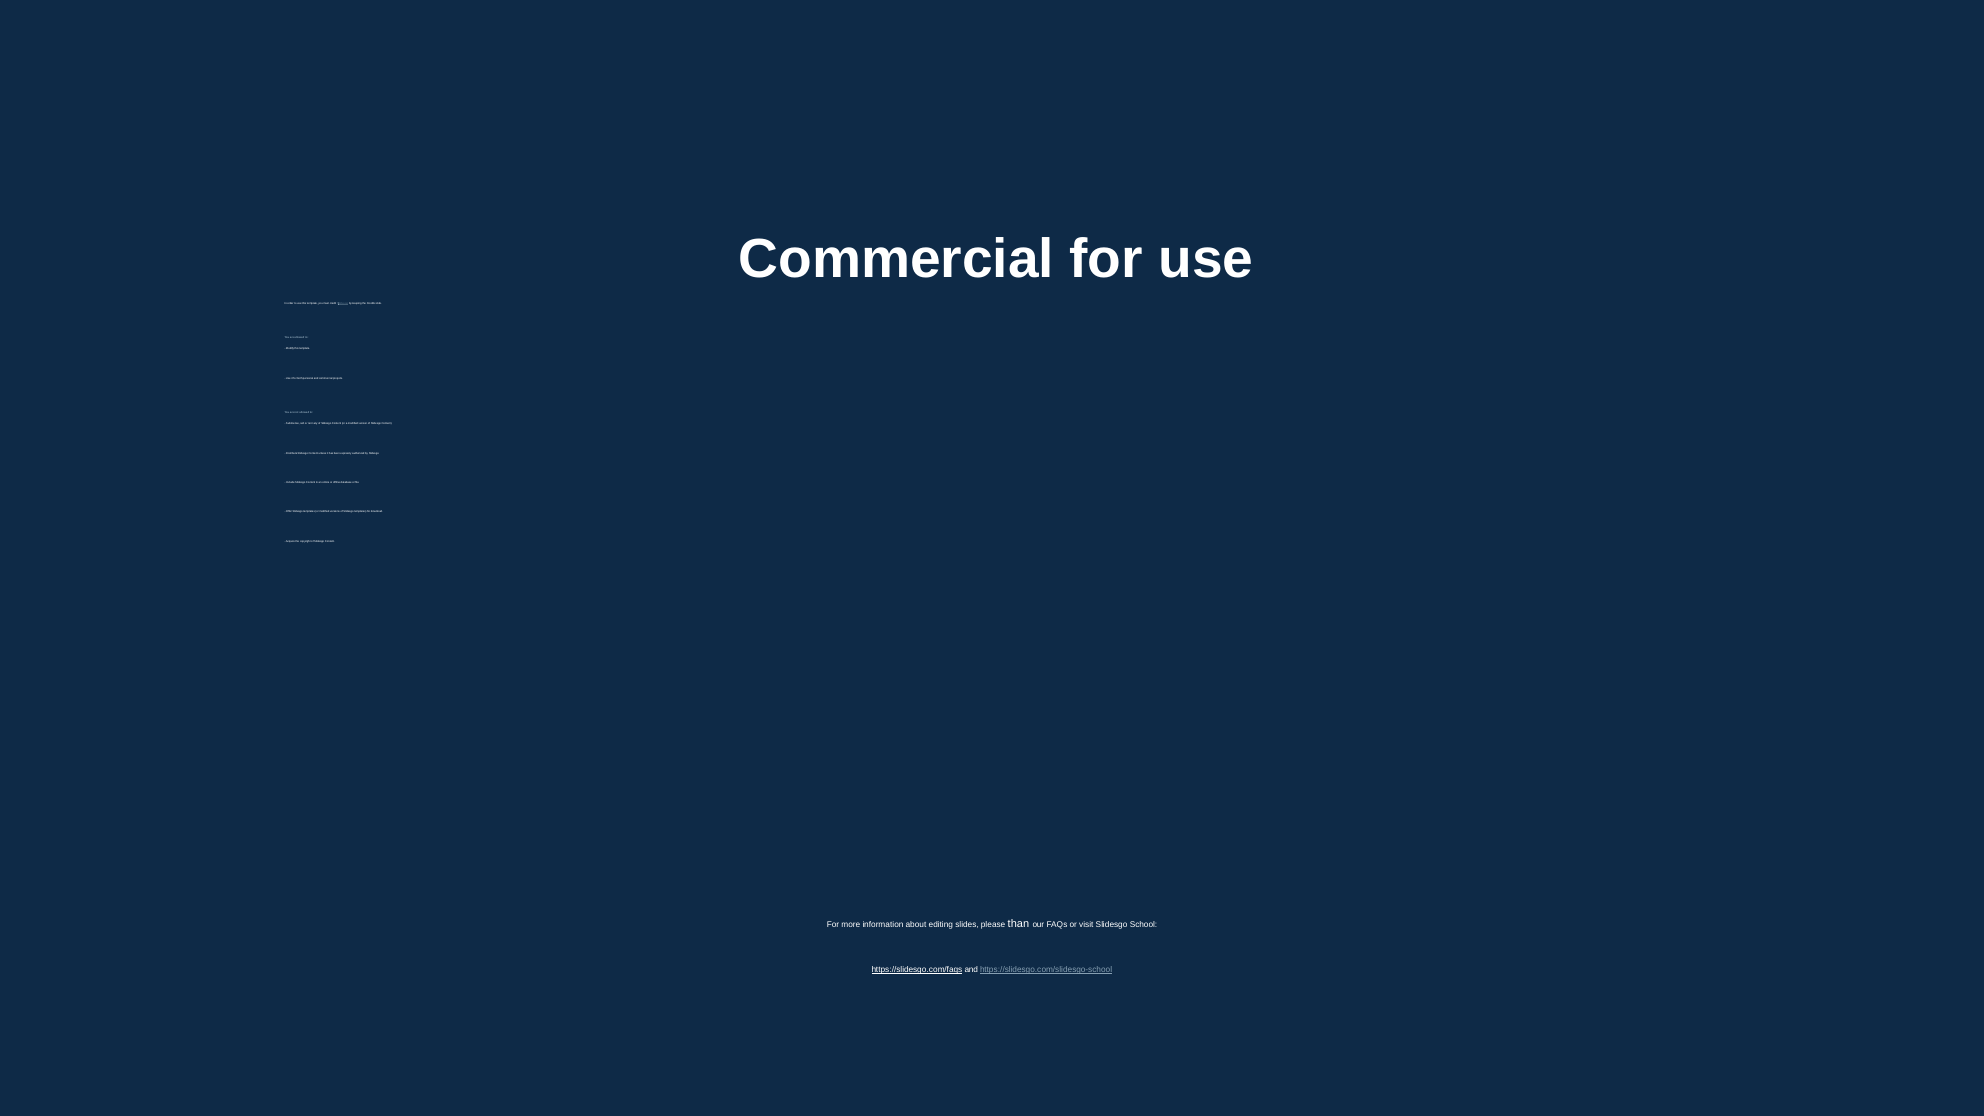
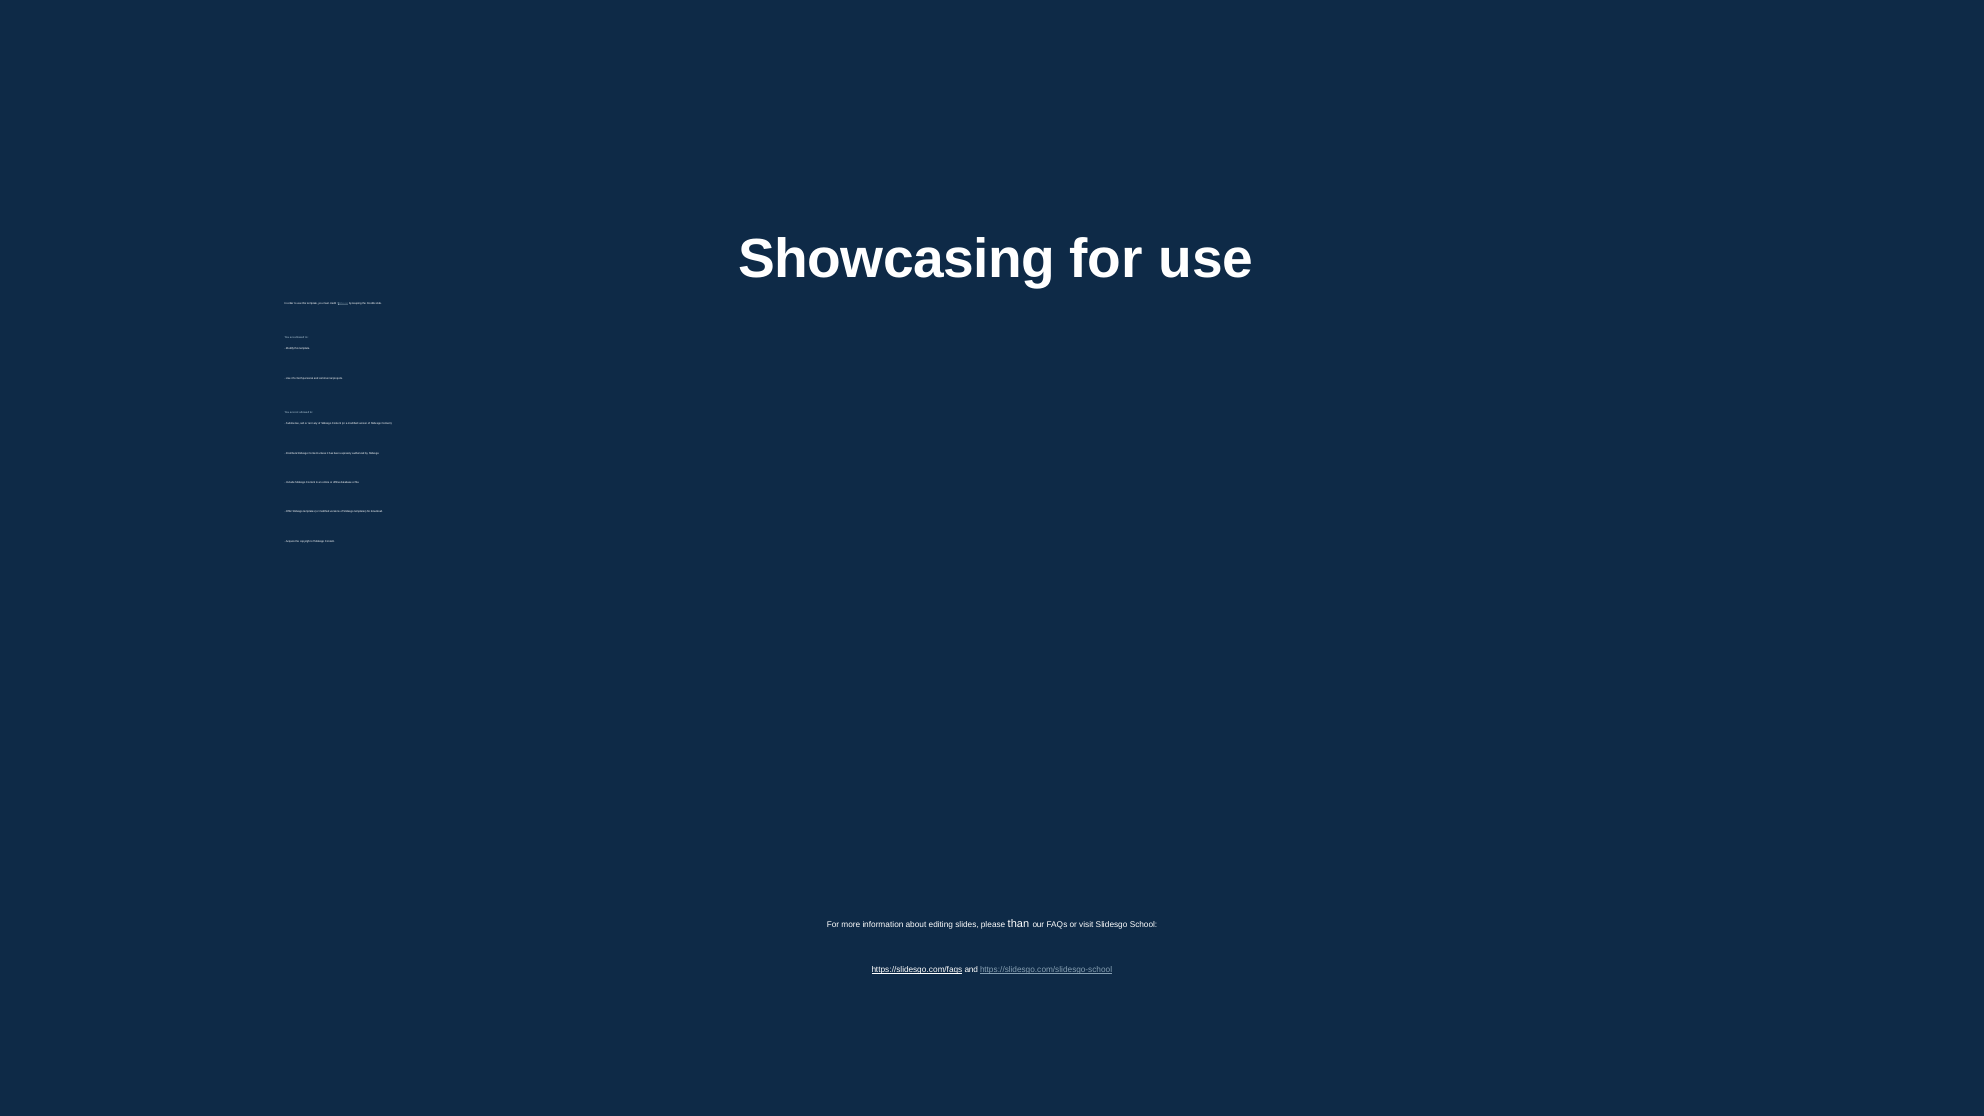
Commercial at (896, 259): Commercial -> Showcasing
